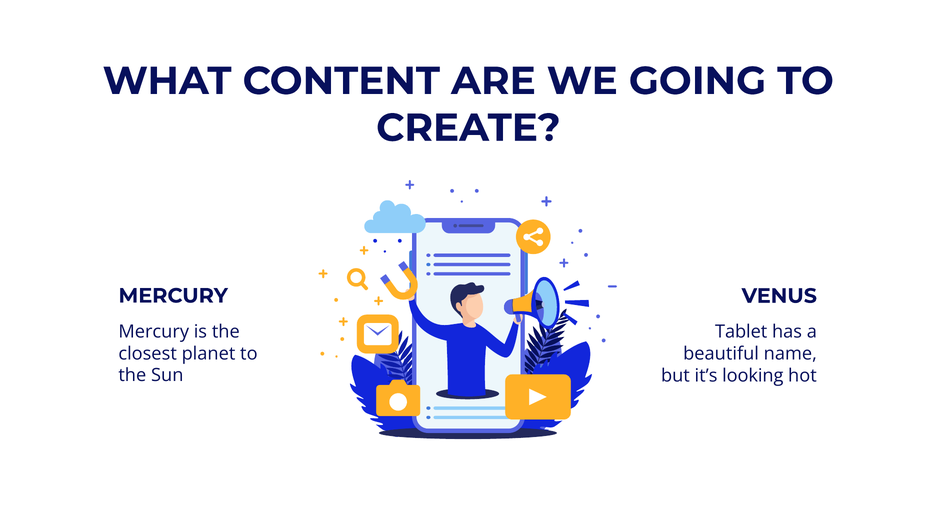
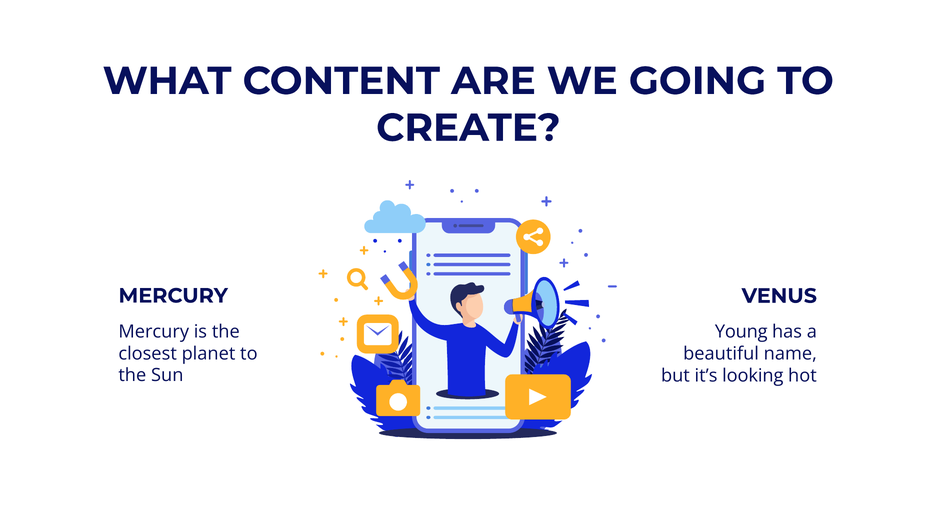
Tablet: Tablet -> Young
